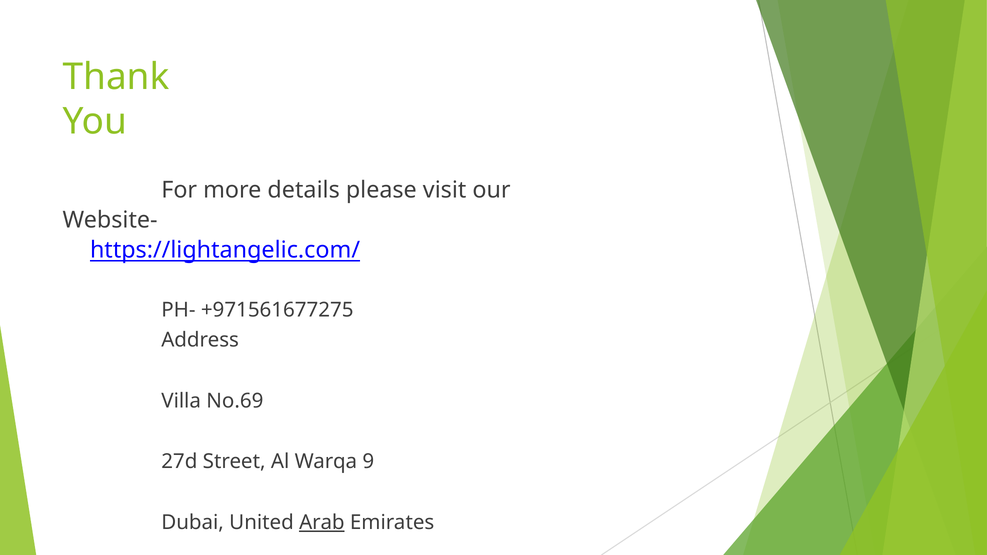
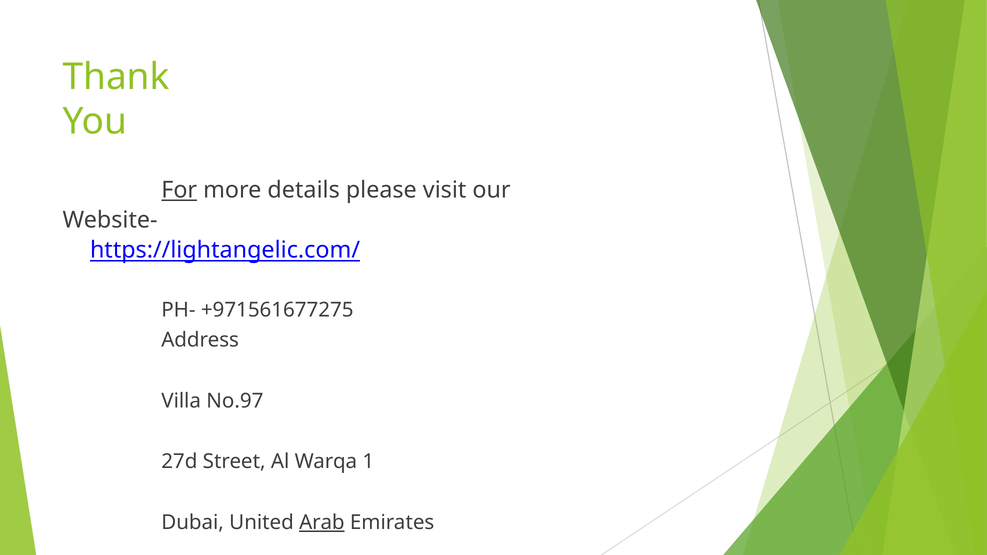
For underline: none -> present
No.69: No.69 -> No.97
9: 9 -> 1
